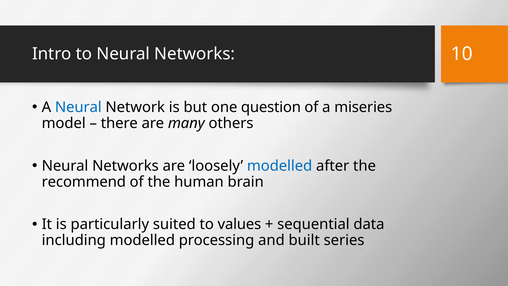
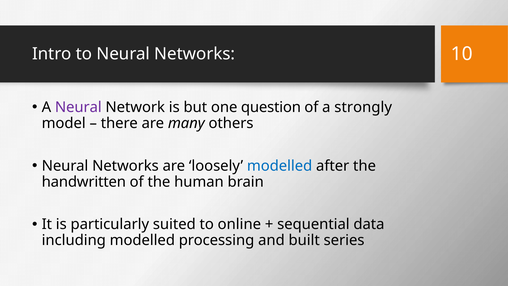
Neural at (78, 107) colour: blue -> purple
miseries: miseries -> strongly
recommend: recommend -> handwritten
values: values -> online
